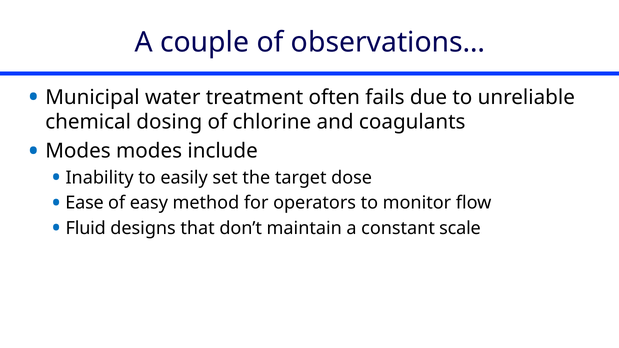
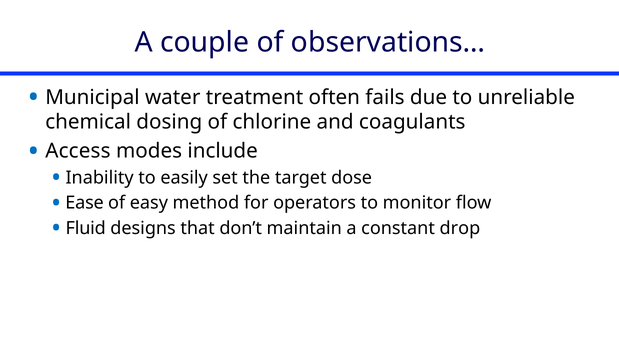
Modes at (78, 151): Modes -> Access
scale: scale -> drop
